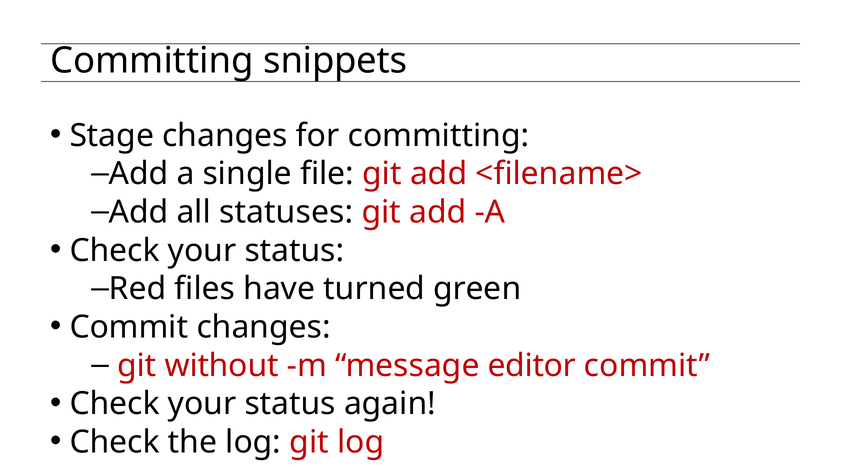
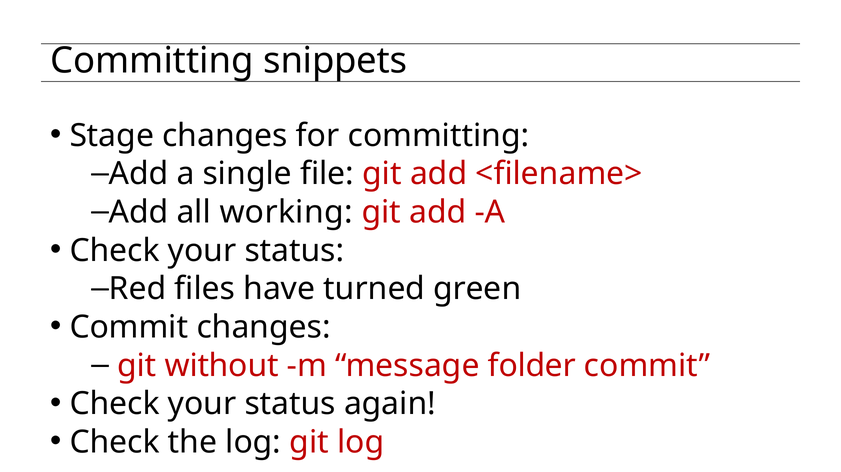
statuses: statuses -> working
editor: editor -> folder
